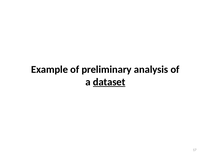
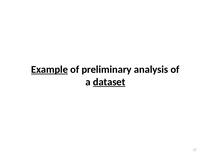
Example underline: none -> present
